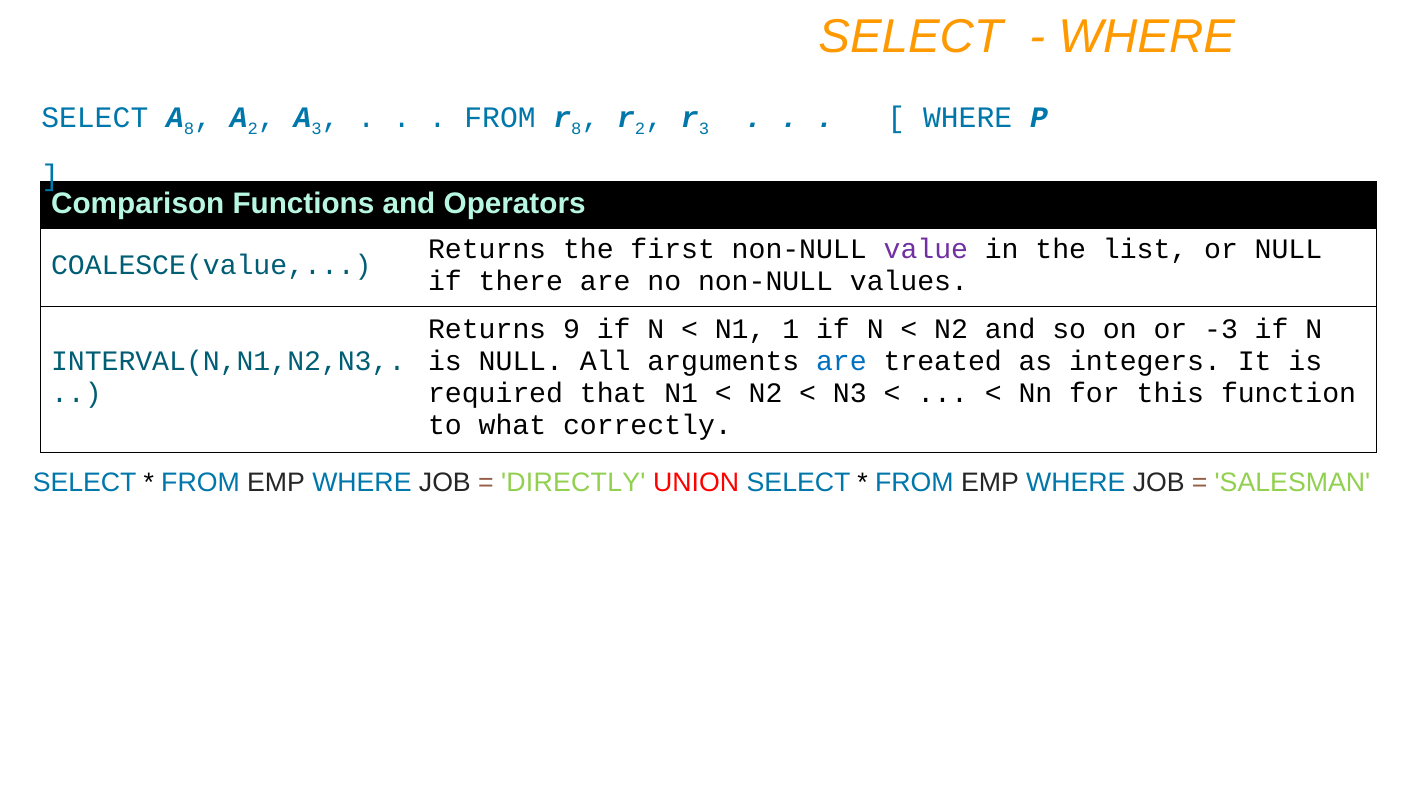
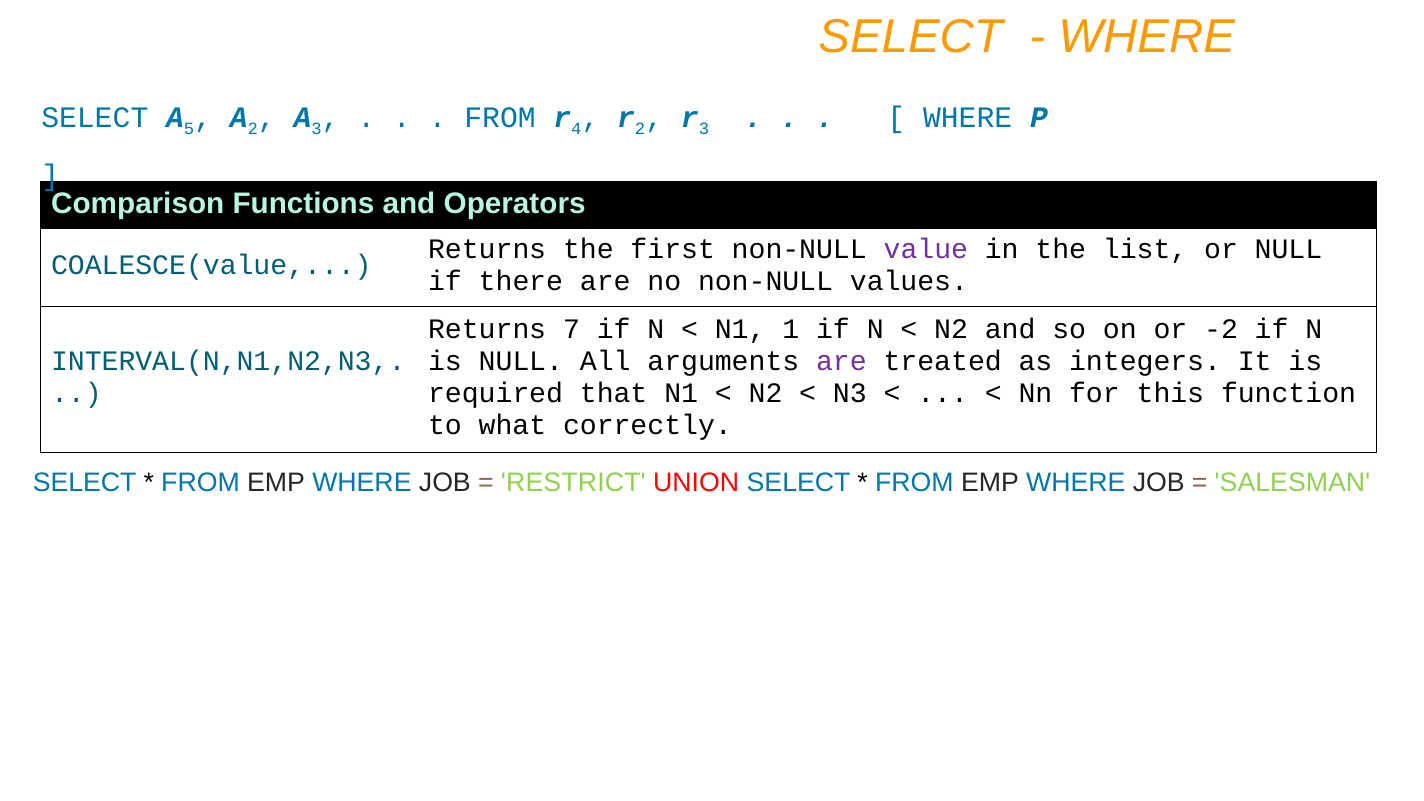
8 at (189, 129): 8 -> 5
8 at (576, 129): 8 -> 4
9: 9 -> 7
-3: -3 -> -2
are at (841, 362) colour: blue -> purple
DIRECTLY: DIRECTLY -> RESTRICT
